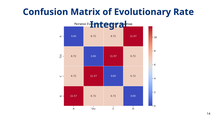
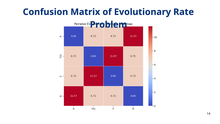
Integral: Integral -> Problem
